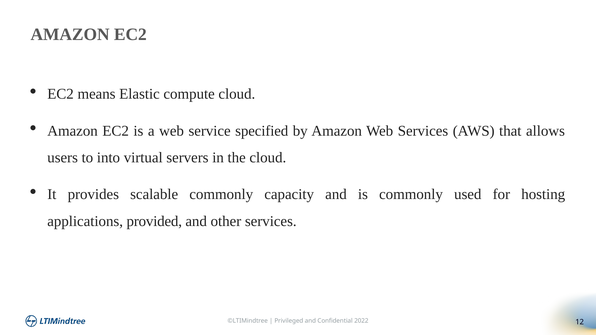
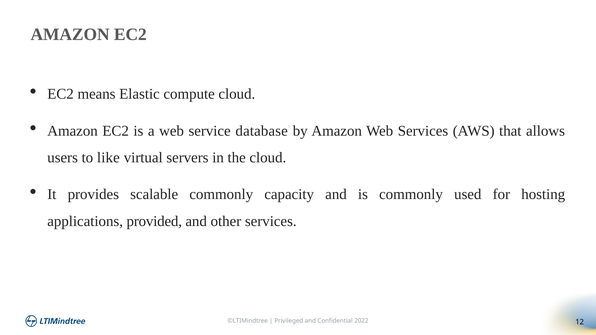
specified: specified -> database
into: into -> like
